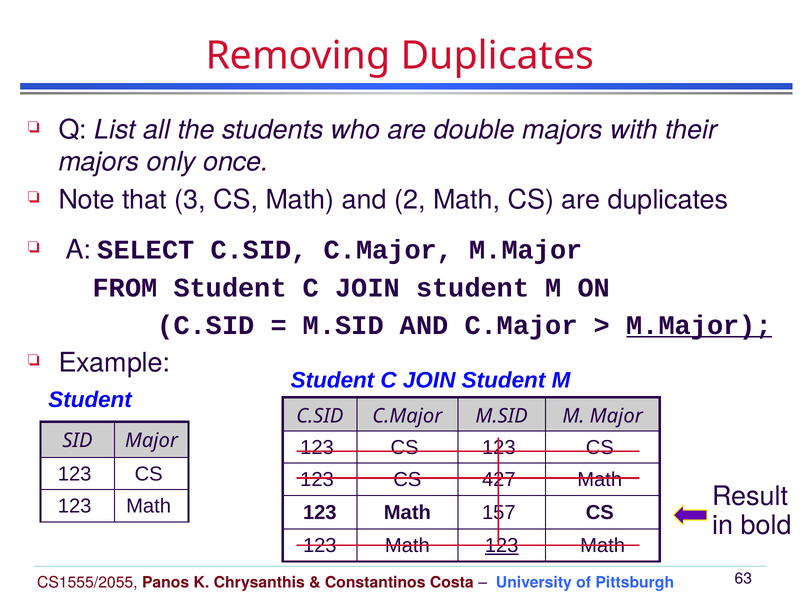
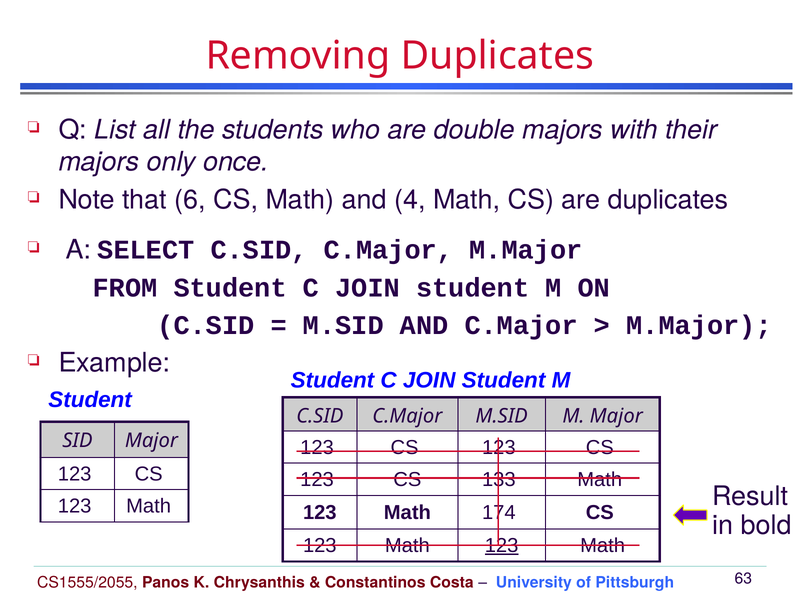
3: 3 -> 6
2: 2 -> 4
M.Major at (699, 325) underline: present -> none
427: 427 -> 133
157: 157 -> 174
